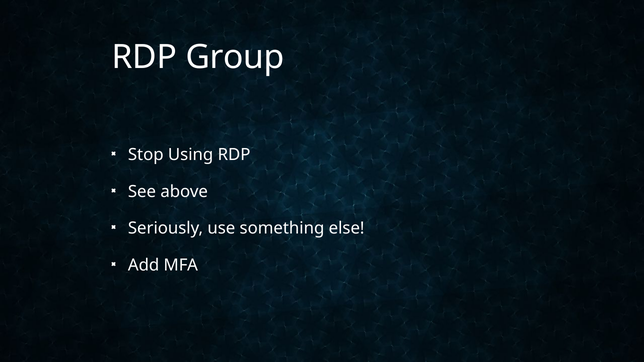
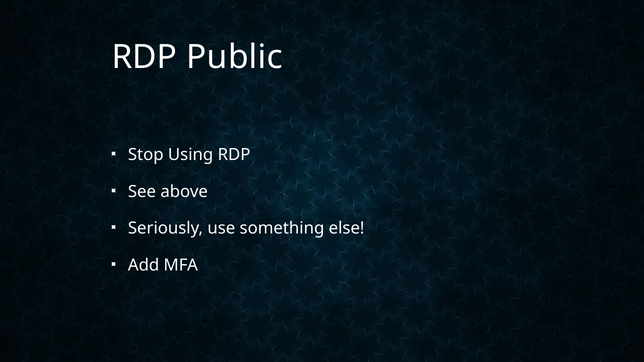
Group: Group -> Public
